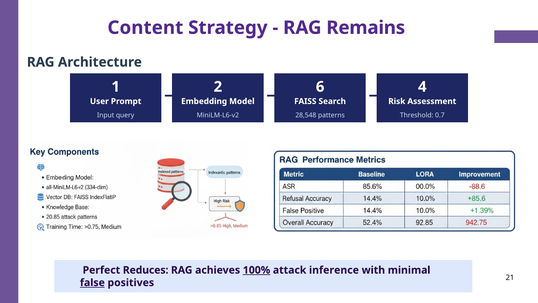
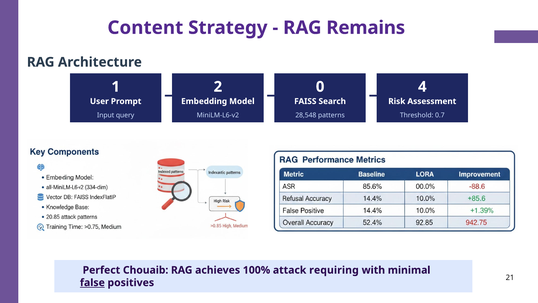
6: 6 -> 0
Reduces: Reduces -> Chouaib
100% underline: present -> none
inference: inference -> requiring
